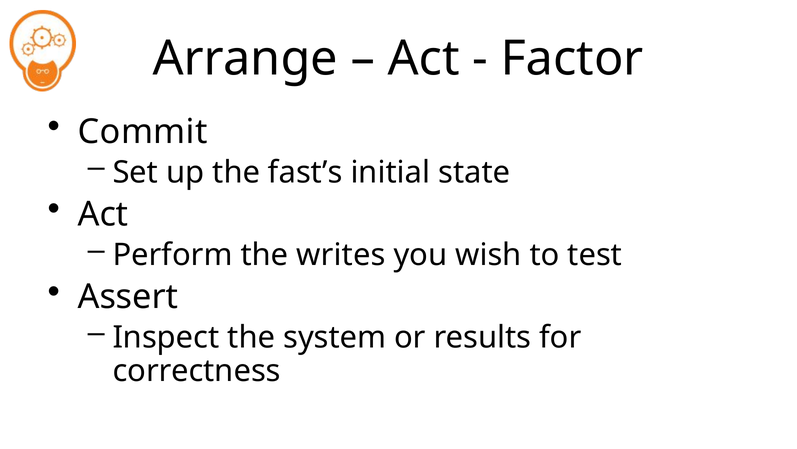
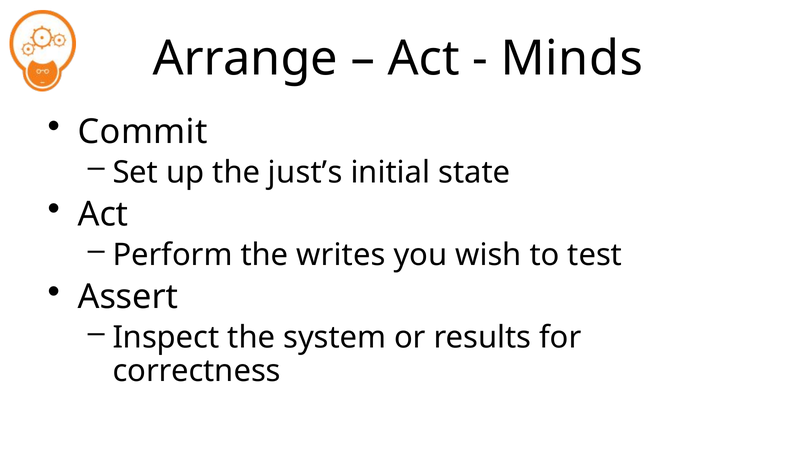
Factor: Factor -> Minds
fast’s: fast’s -> just’s
